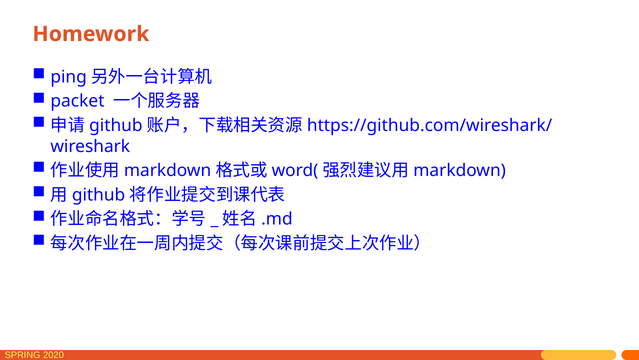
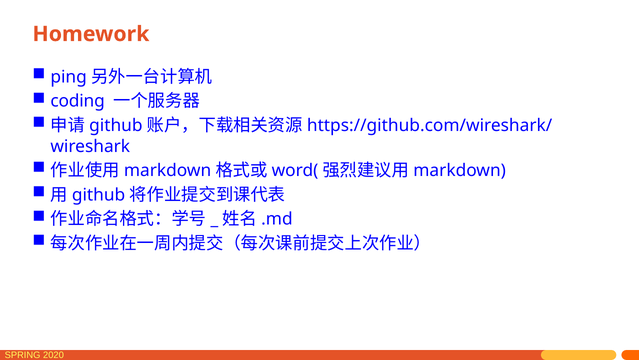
packet: packet -> coding
